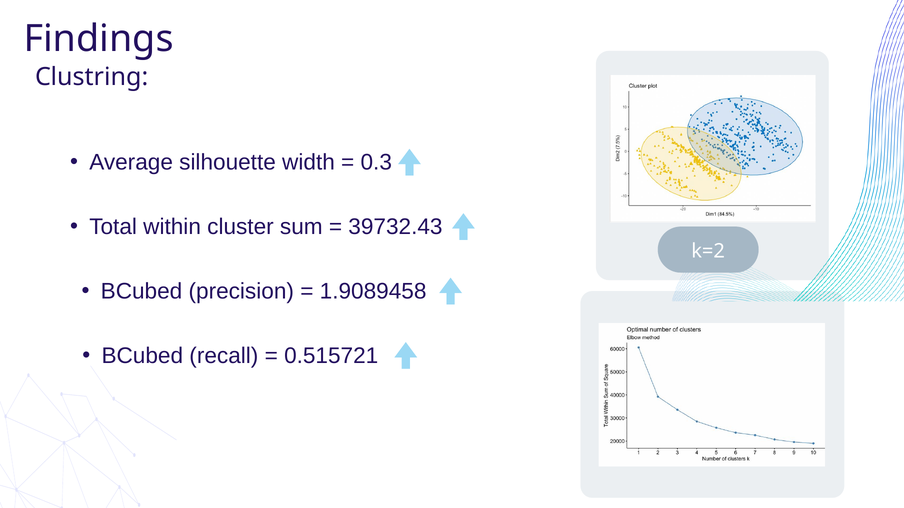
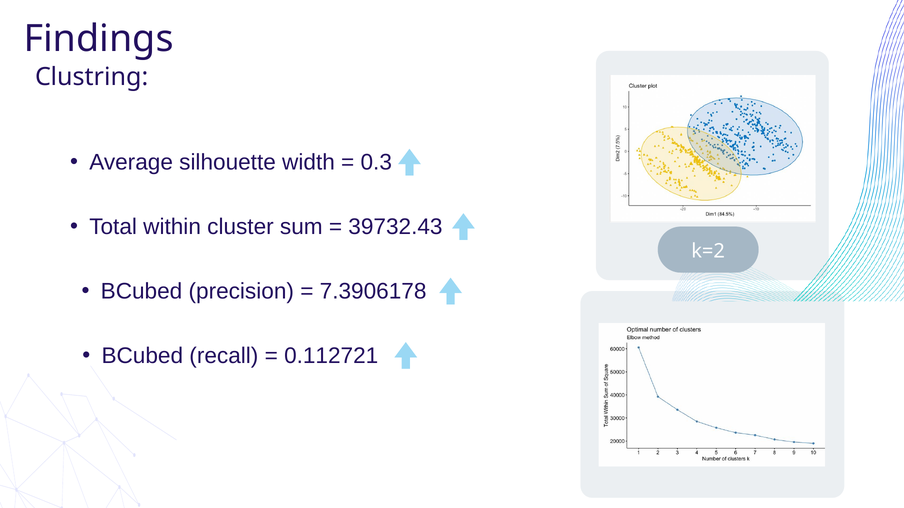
1.9089458: 1.9089458 -> 7.3906178
0.515721: 0.515721 -> 0.112721
